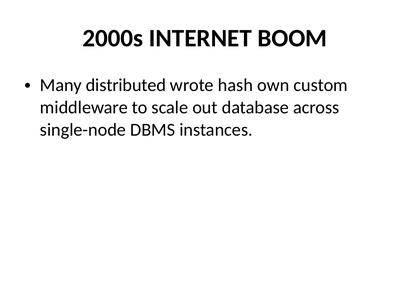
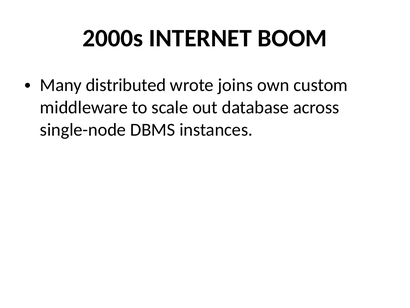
hash: hash -> joins
